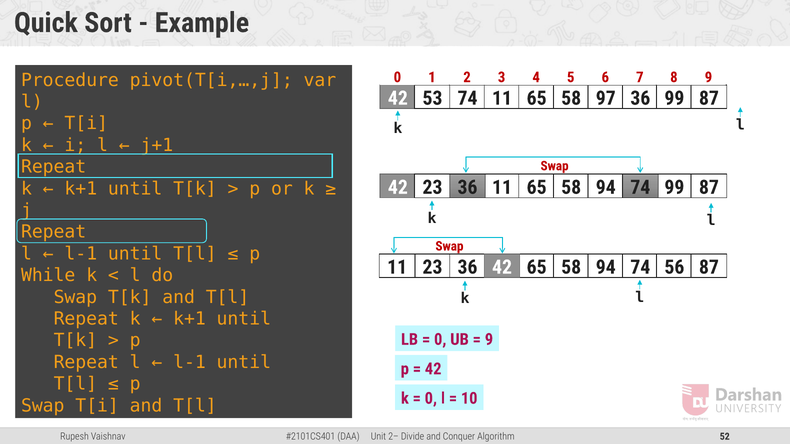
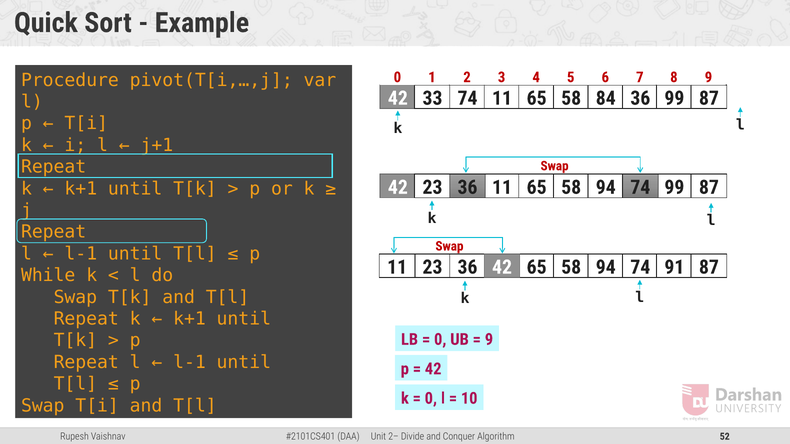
53: 53 -> 33
97: 97 -> 84
56: 56 -> 91
